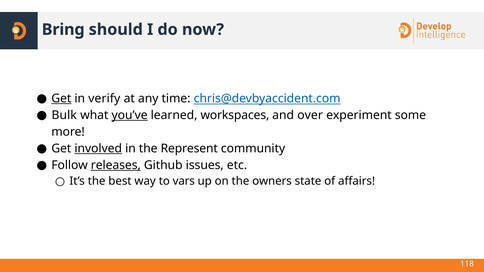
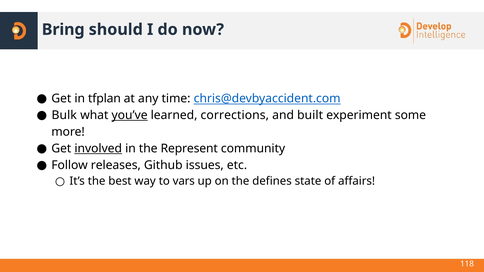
Get at (61, 98) underline: present -> none
verify: verify -> tfplan
workspaces: workspaces -> corrections
over: over -> built
releases underline: present -> none
owners: owners -> defines
